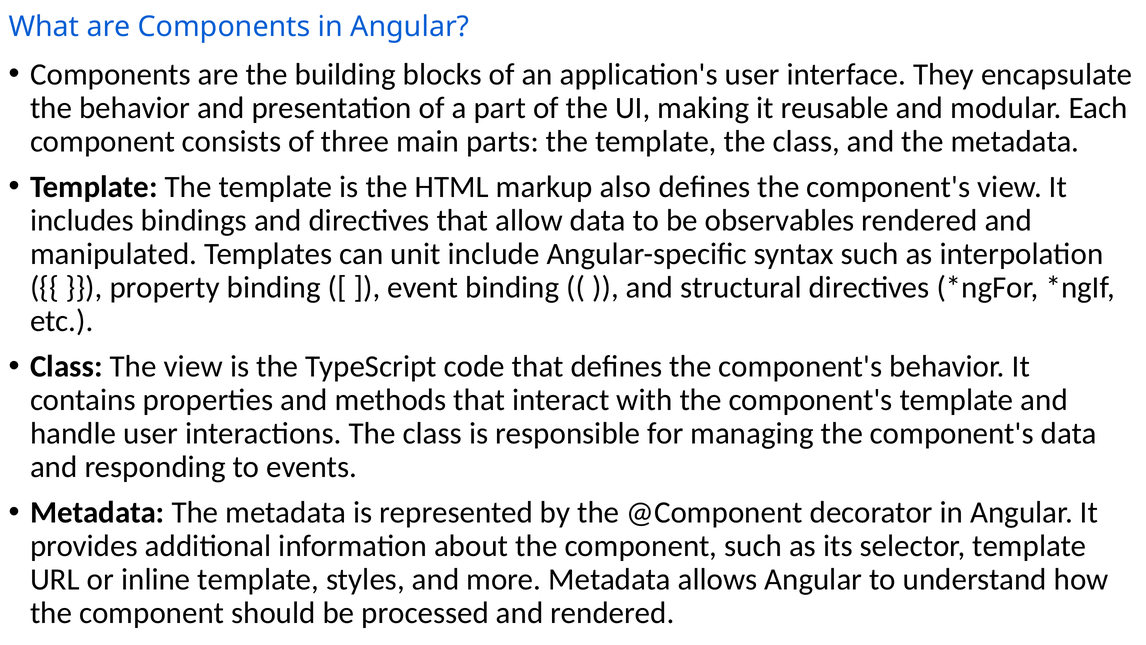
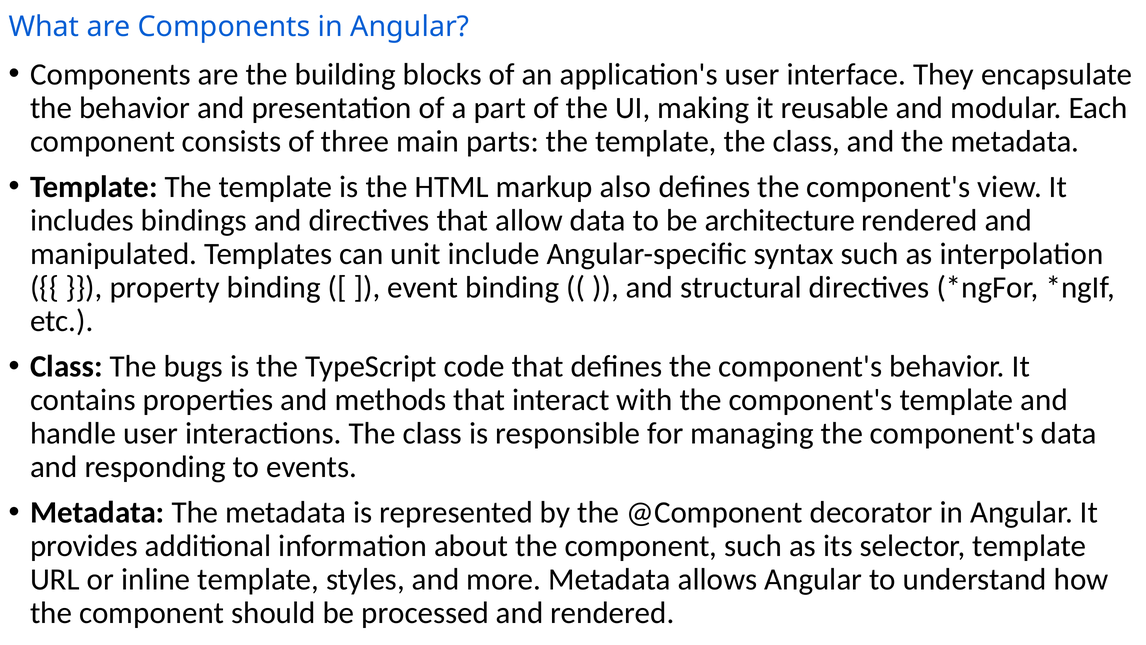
observables: observables -> architecture
The view: view -> bugs
